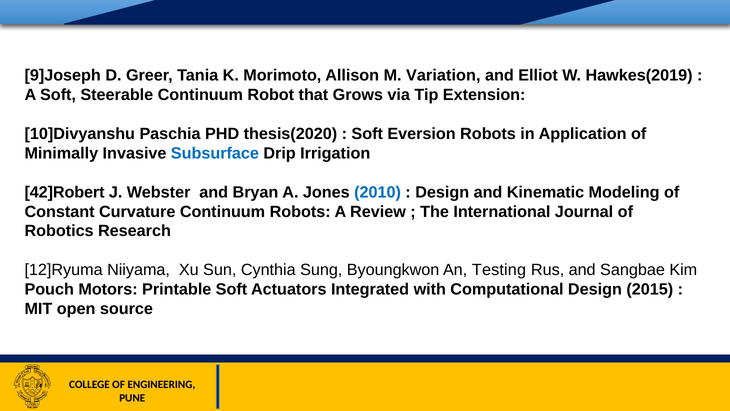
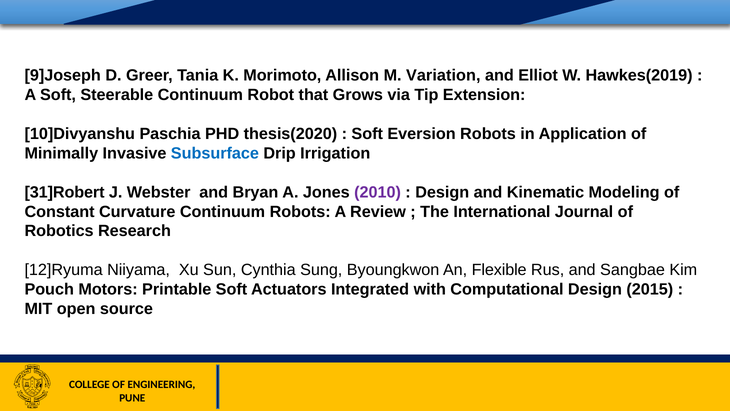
42]Robert: 42]Robert -> 31]Robert
2010 colour: blue -> purple
Testing: Testing -> Flexible
